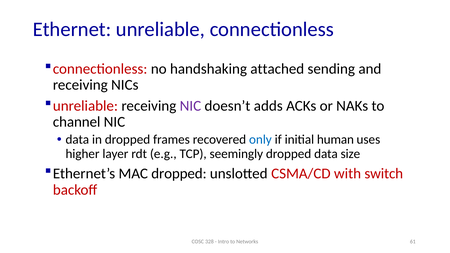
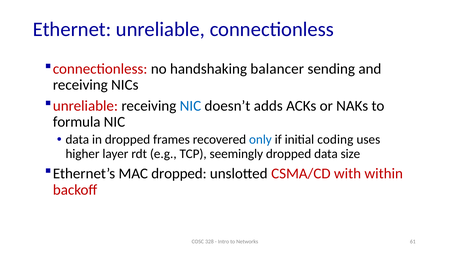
attached: attached -> balancer
NIC at (190, 106) colour: purple -> blue
channel: channel -> formula
human: human -> coding
switch: switch -> within
